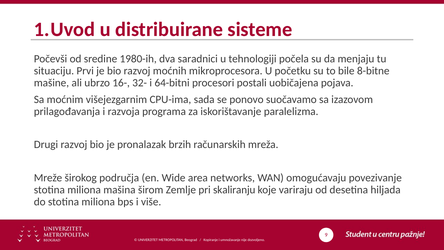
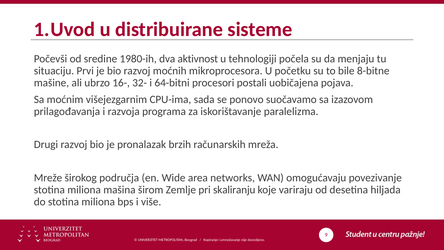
saradnici: saradnici -> aktivnost
